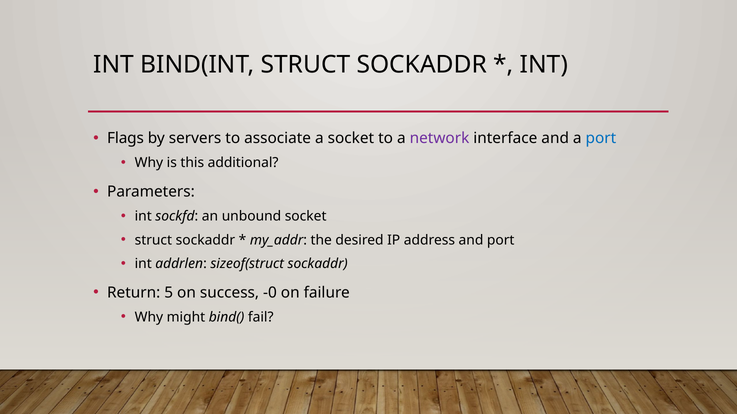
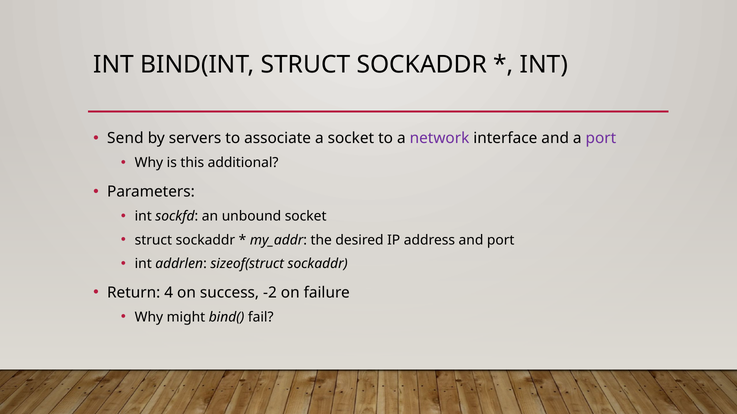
Flags: Flags -> Send
port at (601, 139) colour: blue -> purple
5: 5 -> 4
-0: -0 -> -2
